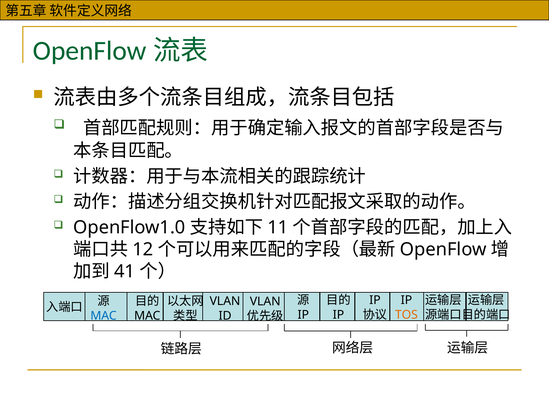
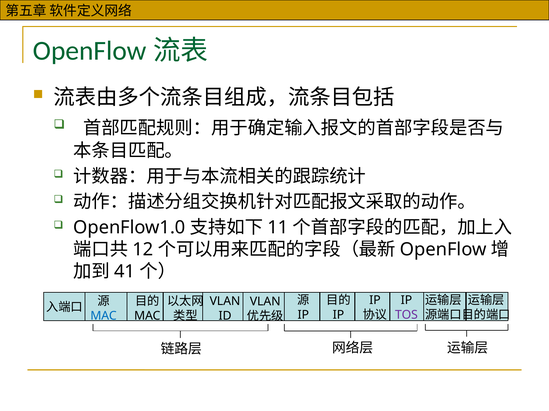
TOS colour: orange -> purple
